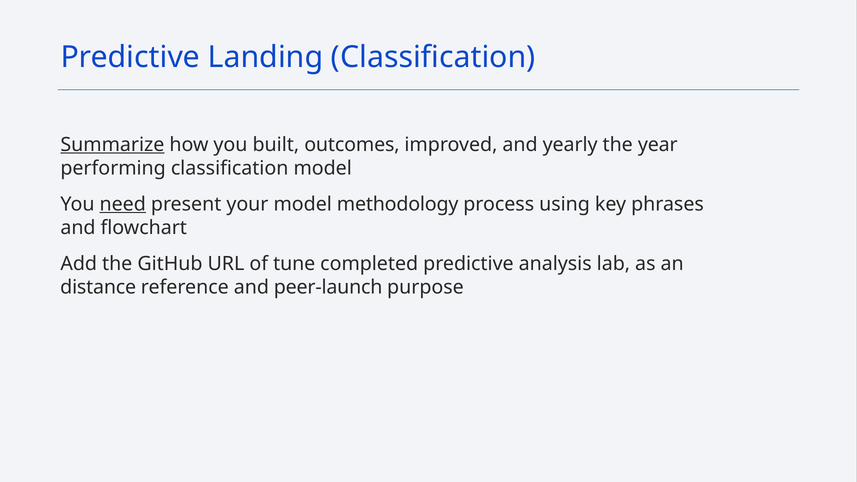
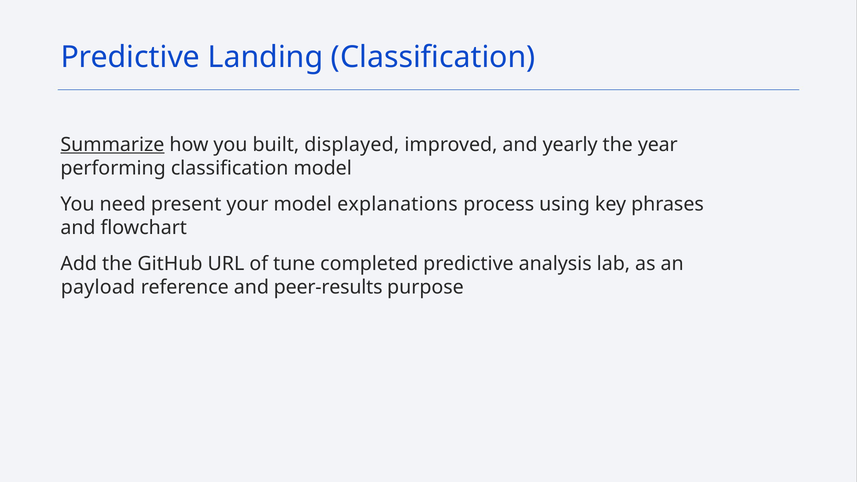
outcomes: outcomes -> displayed
need underline: present -> none
methodology: methodology -> explanations
distance: distance -> payload
peer-launch: peer-launch -> peer-results
